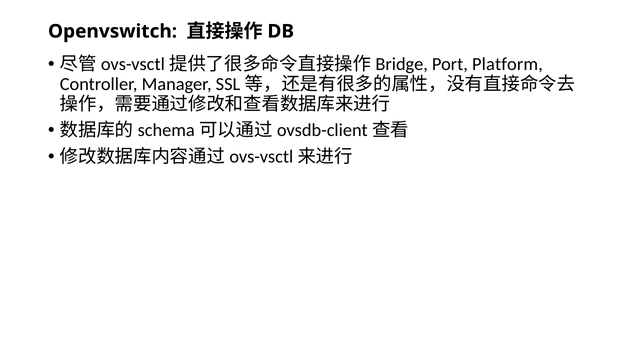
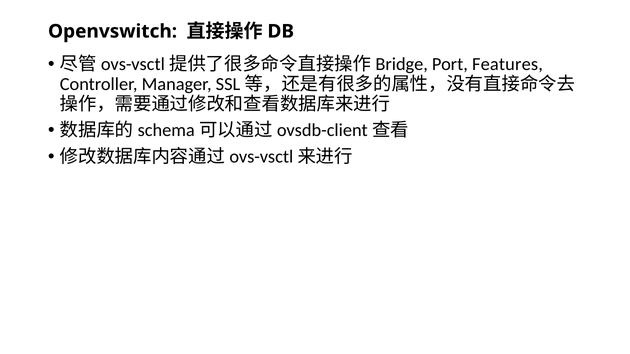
Platform: Platform -> Features
